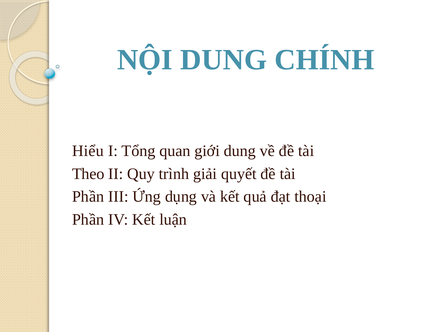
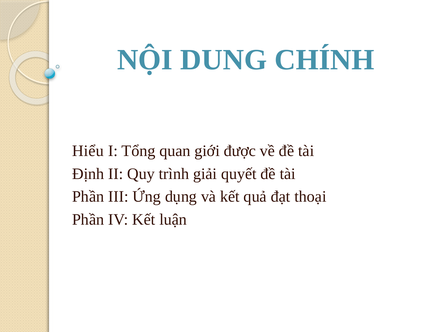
giới dung: dung -> được
Theo: Theo -> Định
